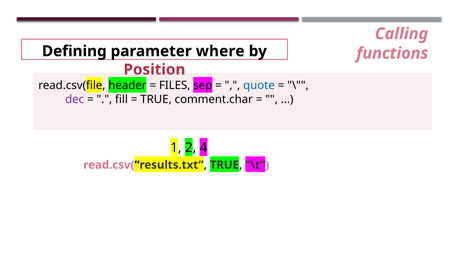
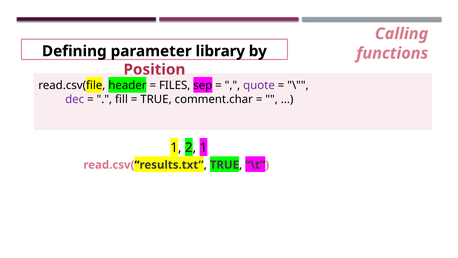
where: where -> library
quote colour: blue -> purple
2 4: 4 -> 1
